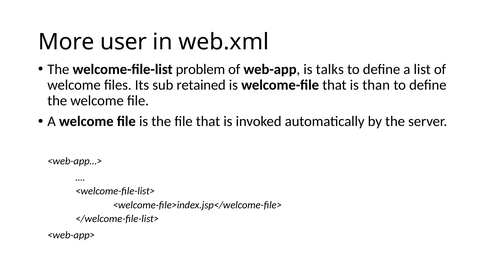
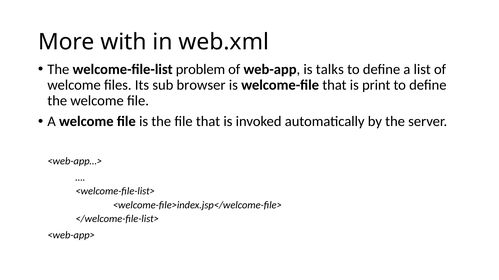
user: user -> with
retained: retained -> browser
than: than -> print
